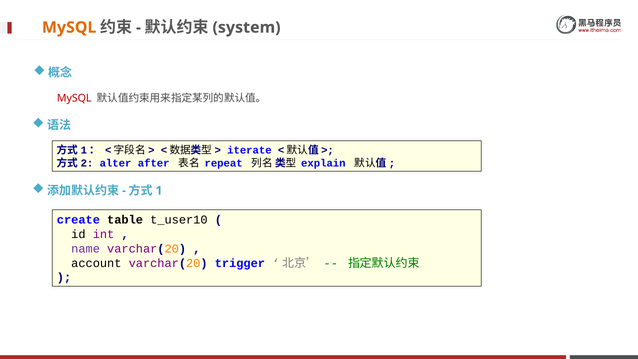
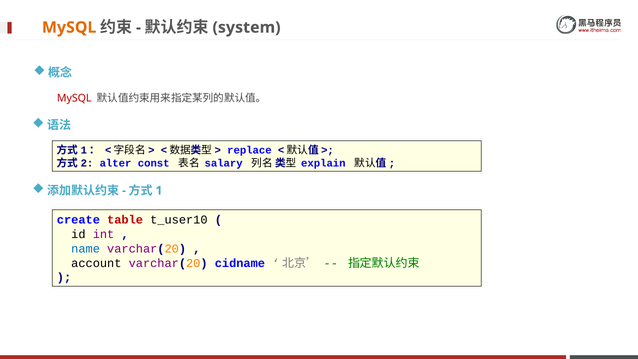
iterate: iterate -> replace
after: after -> const
repeat: repeat -> salary
table colour: black -> red
name colour: purple -> blue
trigger: trigger -> cidname
